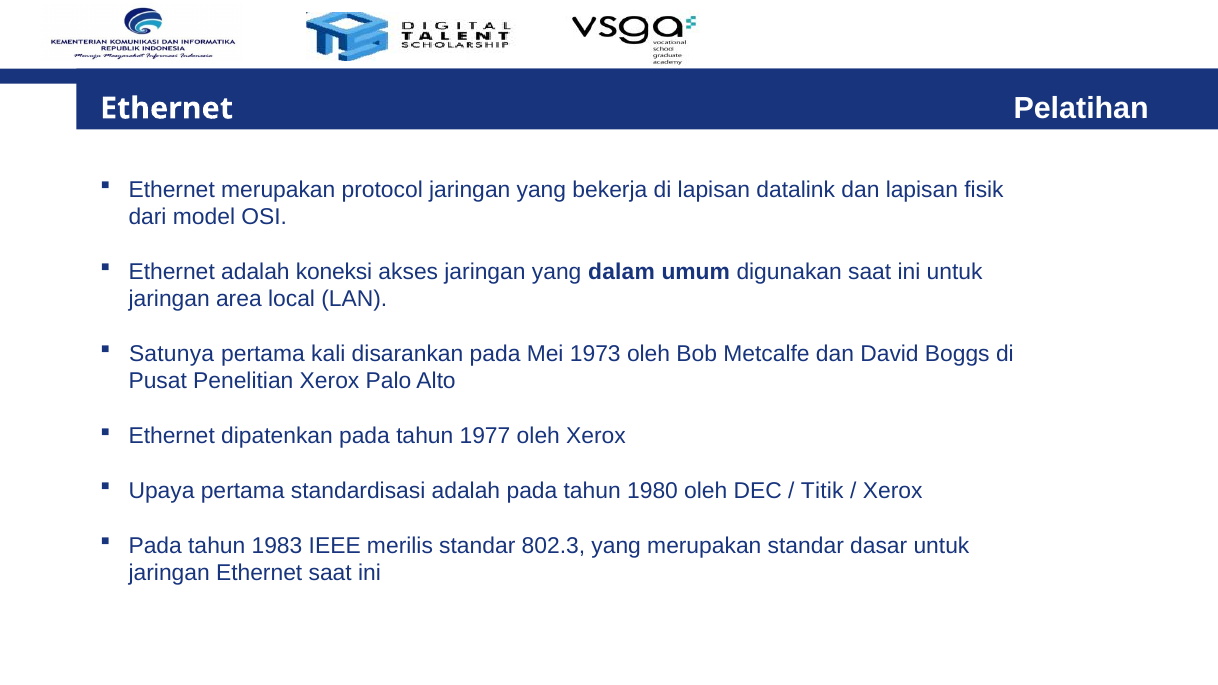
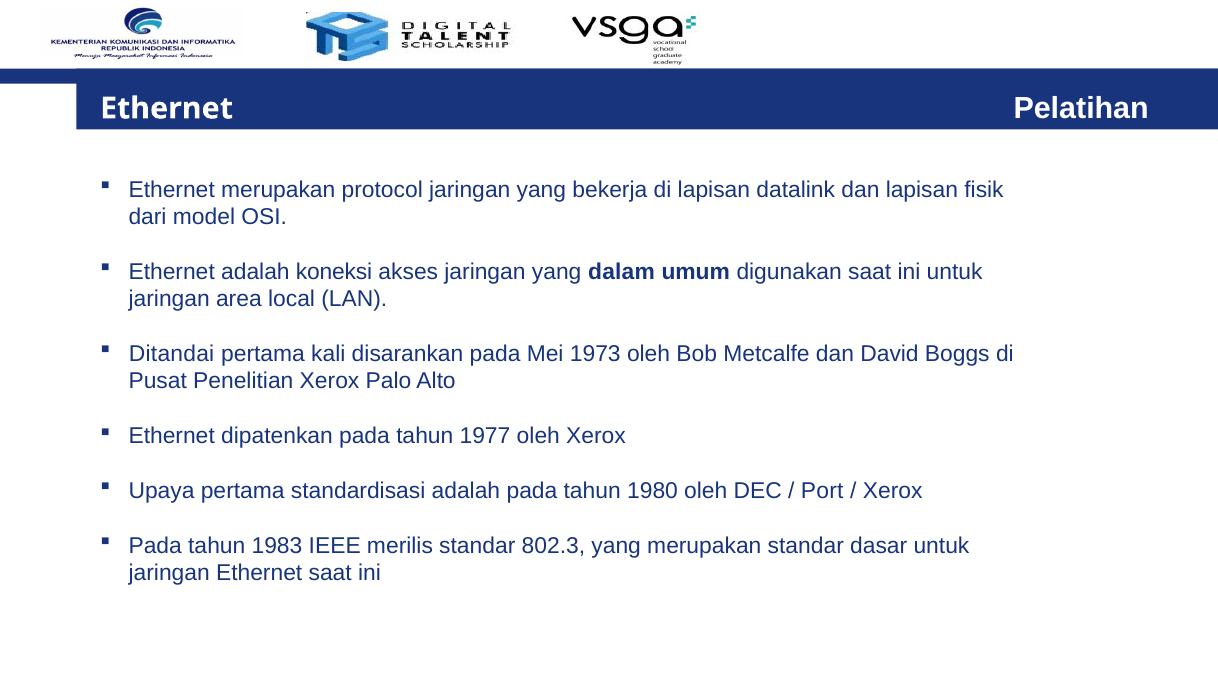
Satunya: Satunya -> Ditandai
Titik: Titik -> Port
